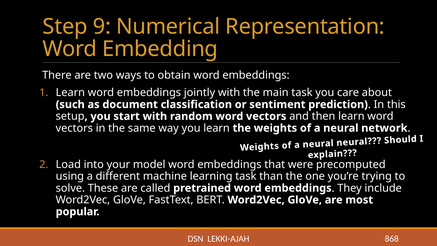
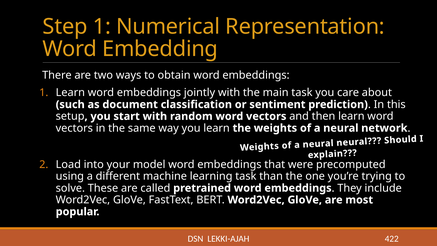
Step 9: 9 -> 1
868: 868 -> 422
